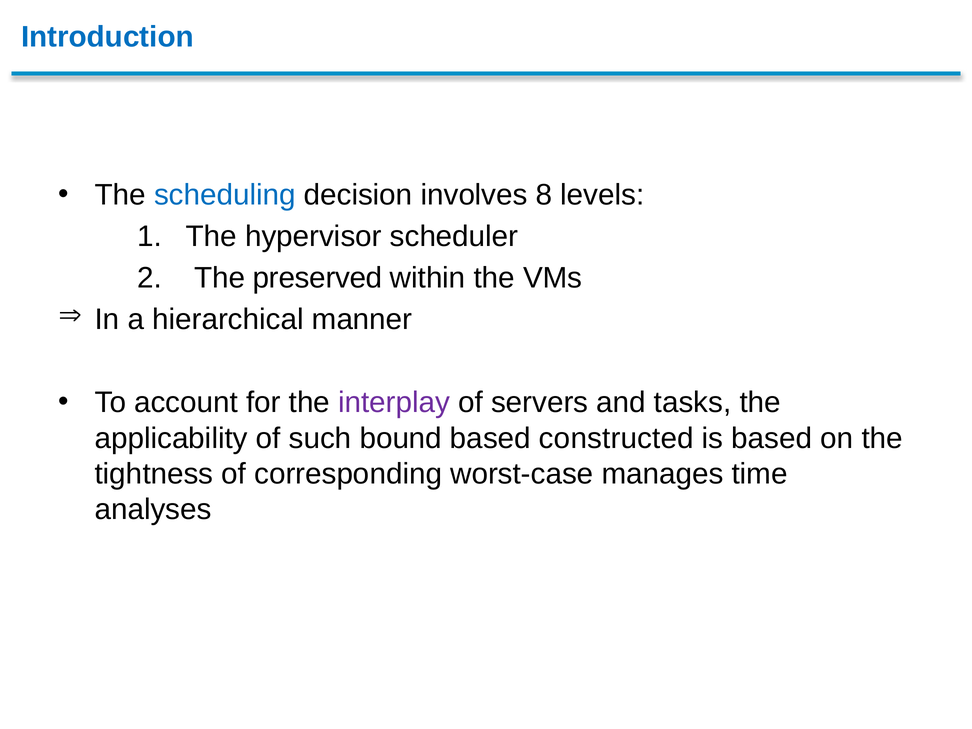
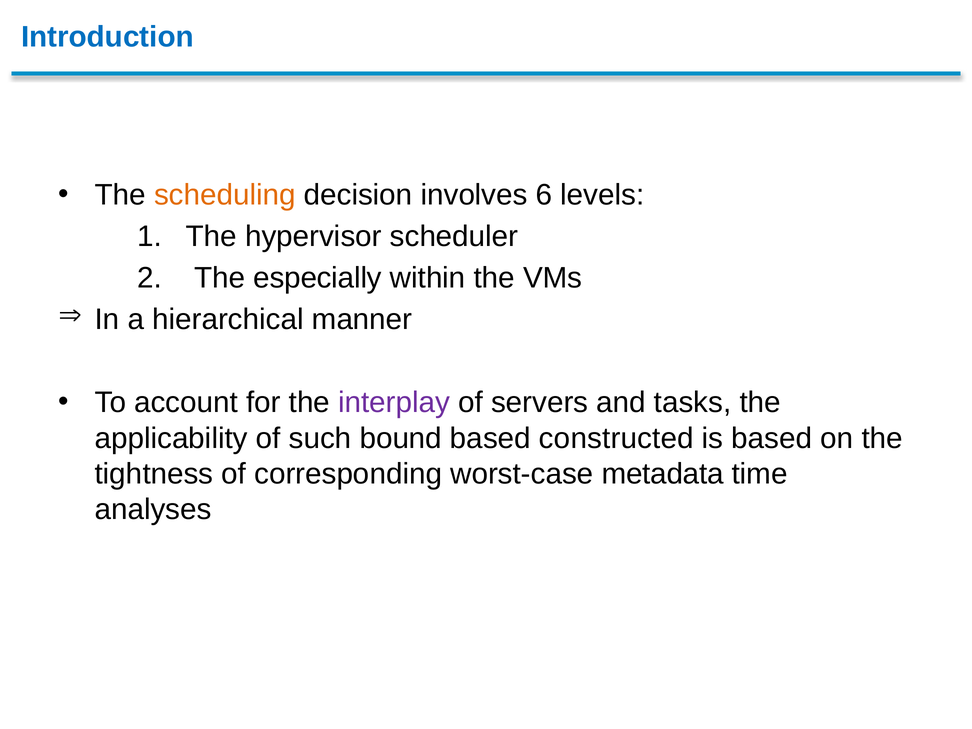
scheduling colour: blue -> orange
8: 8 -> 6
preserved: preserved -> especially
manages: manages -> metadata
